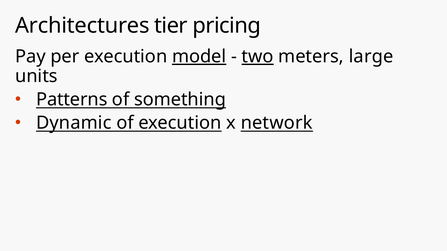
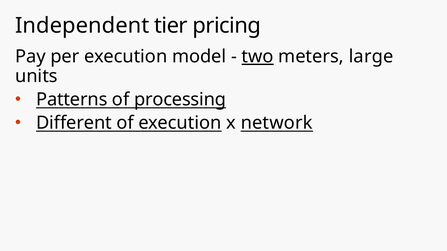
Architectures: Architectures -> Independent
model underline: present -> none
something: something -> processing
Dynamic: Dynamic -> Different
